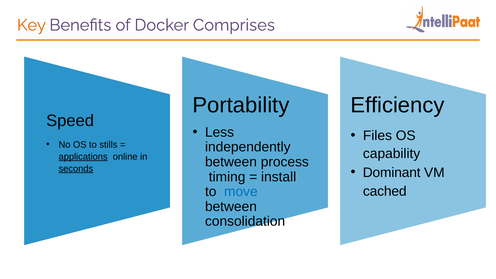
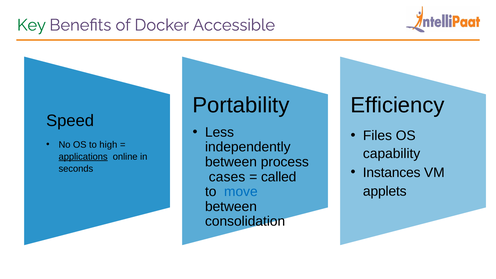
Key colour: orange -> green
Comprises: Comprises -> Accessible
stills: stills -> high
seconds underline: present -> none
Dominant: Dominant -> Instances
timing: timing -> cases
install: install -> called
cached: cached -> applets
